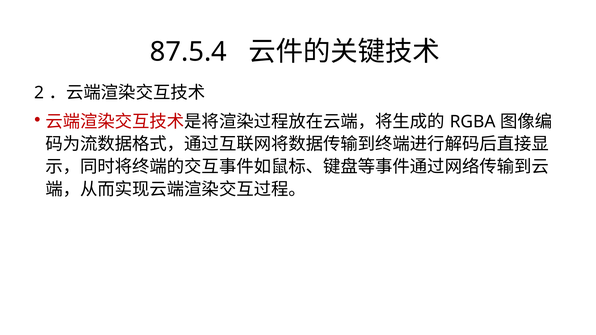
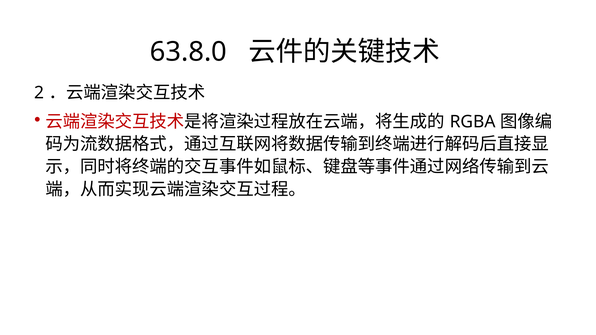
87.5.4: 87.5.4 -> 63.8.0
